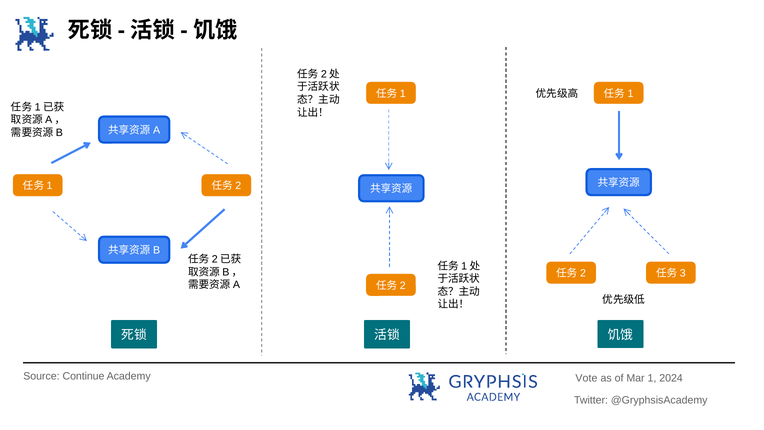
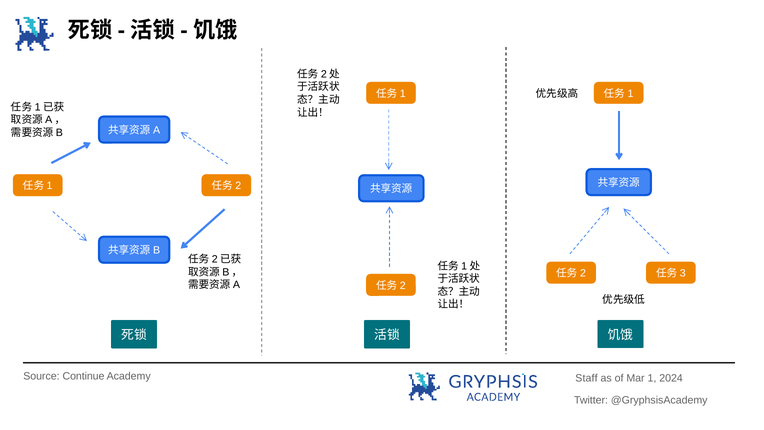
Vote: Vote -> Staff
